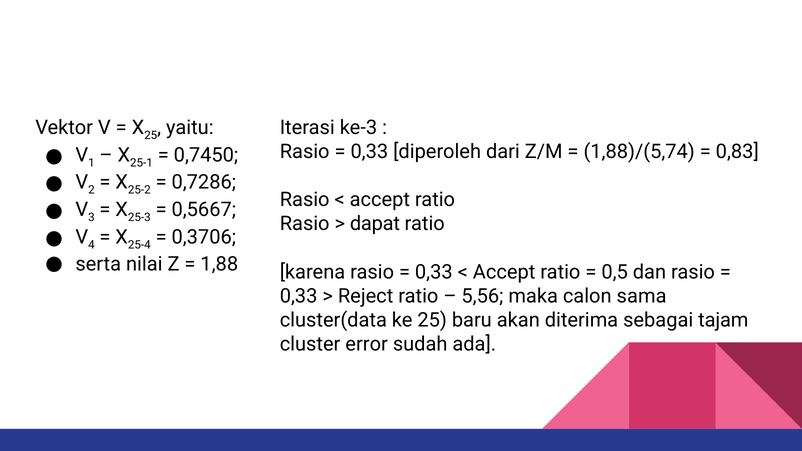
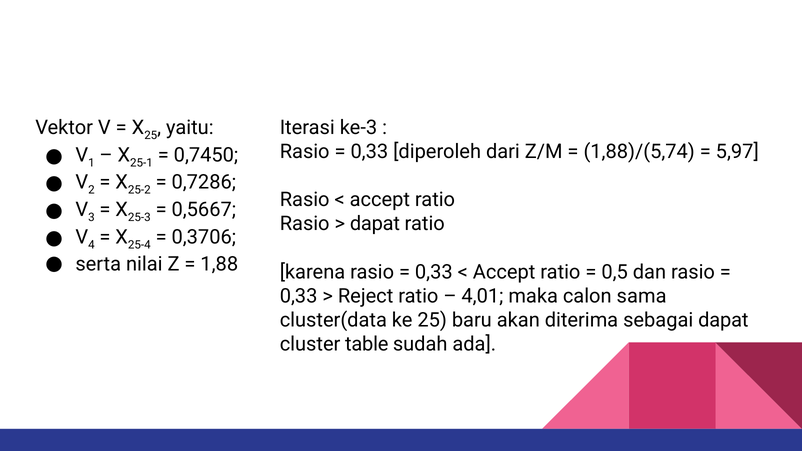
0,83: 0,83 -> 5,97
5,56: 5,56 -> 4,01
sebagai tajam: tajam -> dapat
error: error -> table
